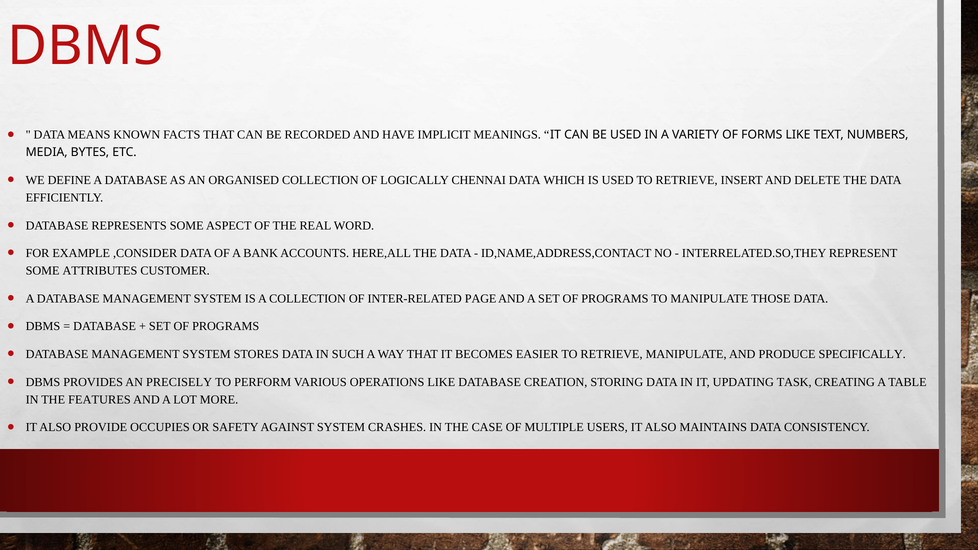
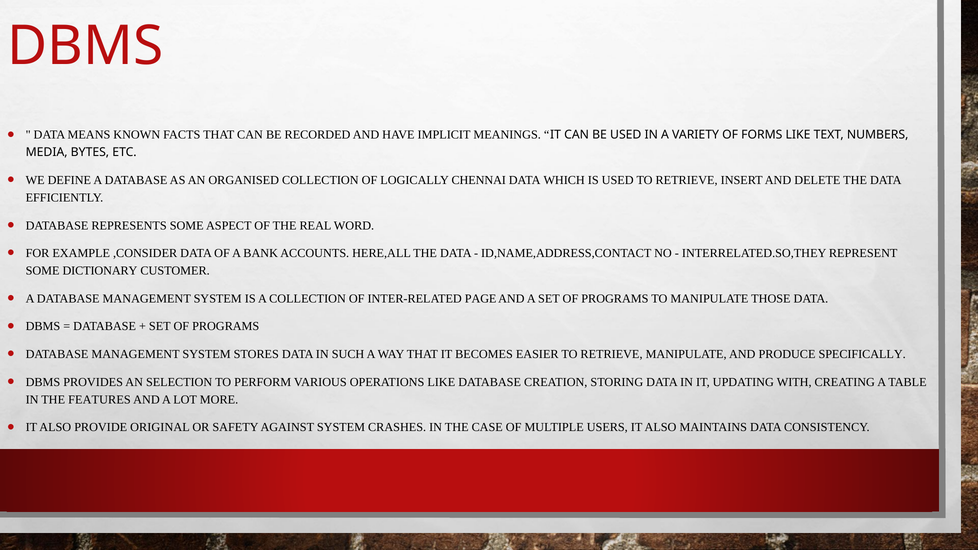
ATTRIBUTES: ATTRIBUTES -> DICTIONARY
PRECISELY: PRECISELY -> SELECTION
TASK: TASK -> WITH
OCCUPIES: OCCUPIES -> ORIGINAL
